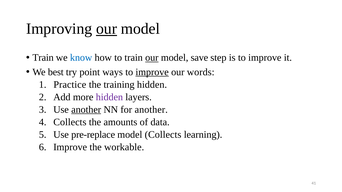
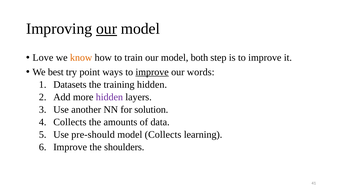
Train at (43, 58): Train -> Love
know colour: blue -> orange
our at (152, 58) underline: present -> none
save: save -> both
Practice: Practice -> Datasets
another at (86, 110) underline: present -> none
for another: another -> solution
pre-replace: pre-replace -> pre-should
workable: workable -> shoulders
